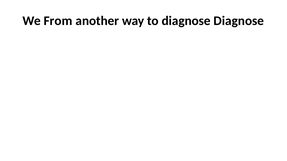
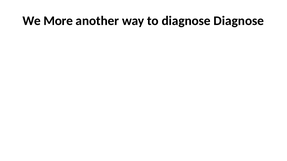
From: From -> More
